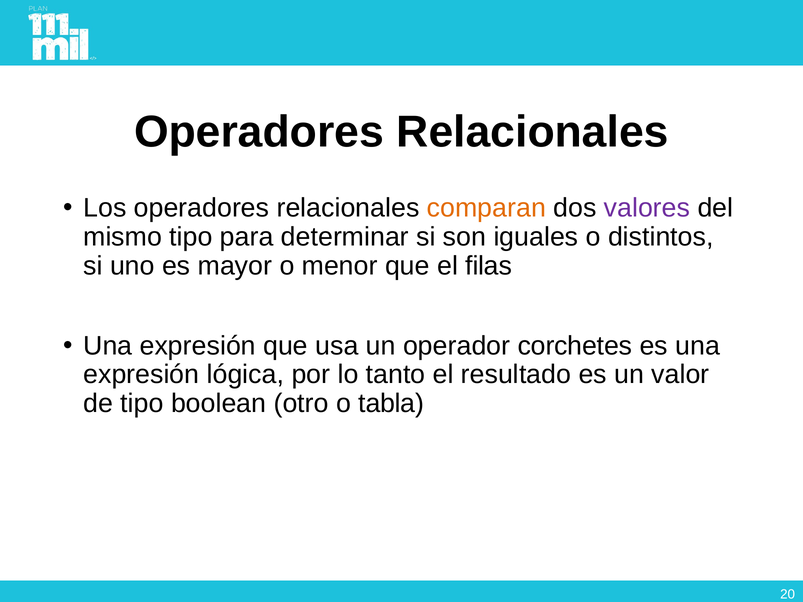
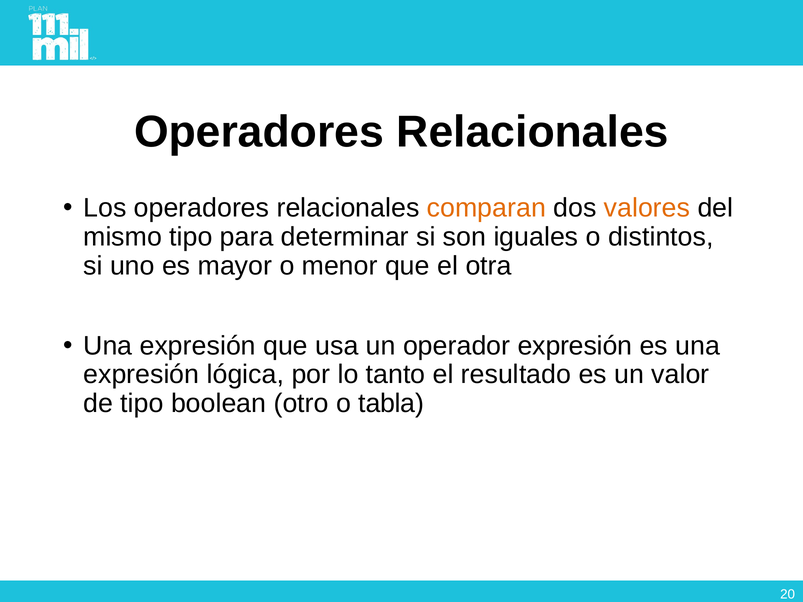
valores colour: purple -> orange
filas: filas -> otra
operador corchetes: corchetes -> expresión
